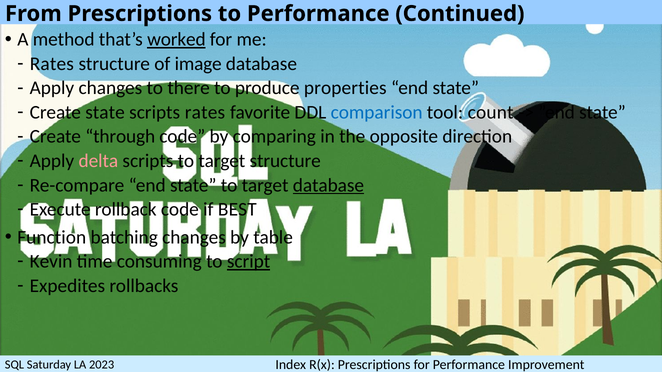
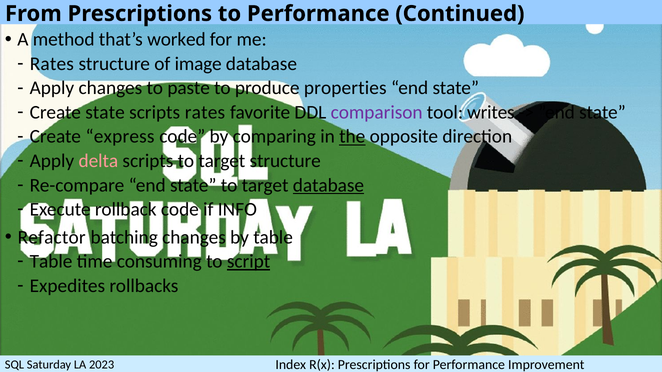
worked underline: present -> none
there: there -> paste
comparison colour: blue -> purple
count: count -> writes
through: through -> express
the underline: none -> present
BEST: BEST -> INFO
Function: Function -> Refactor
Kevin at (51, 262): Kevin -> Table
